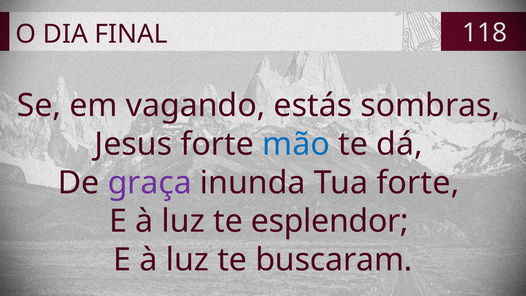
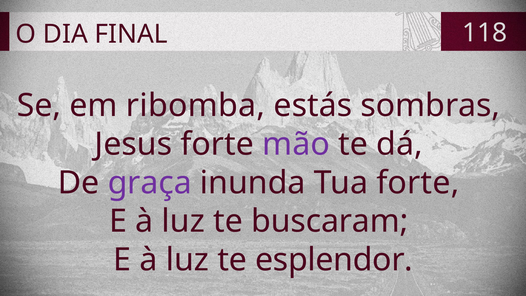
vagando: vagando -> ribomba
mão colour: blue -> purple
esplendor: esplendor -> buscaram
buscaram: buscaram -> esplendor
